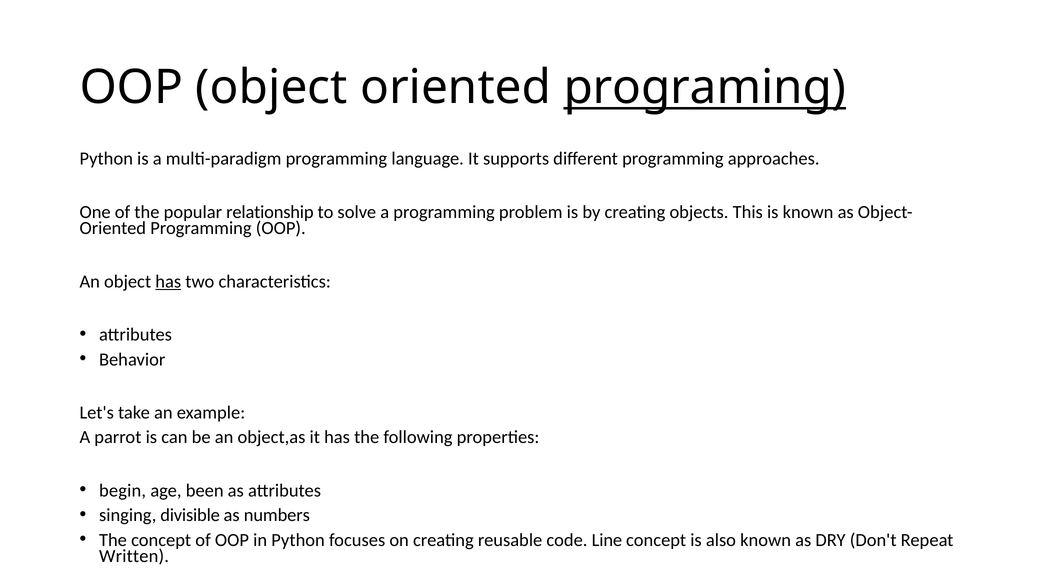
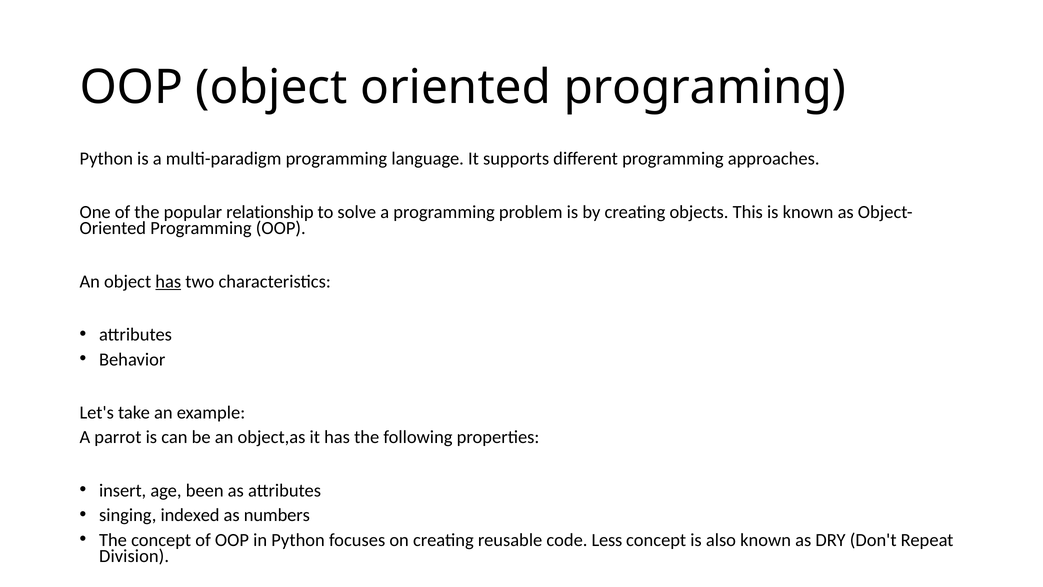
programing underline: present -> none
begin: begin -> insert
divisible: divisible -> indexed
Line: Line -> Less
Written: Written -> Division
